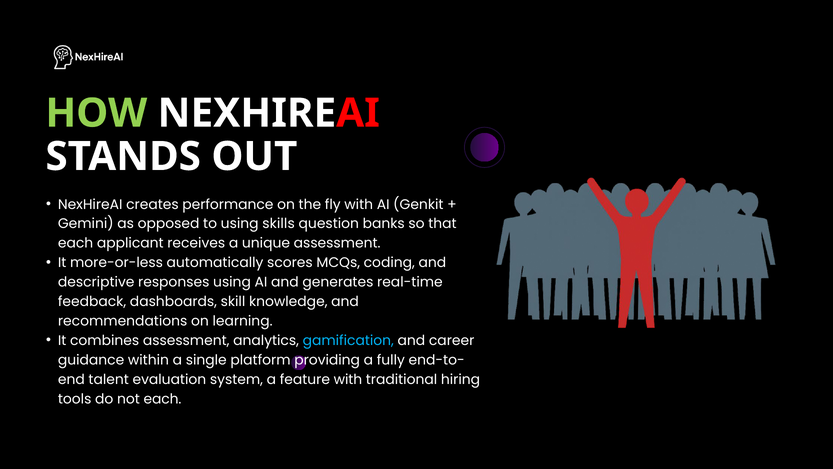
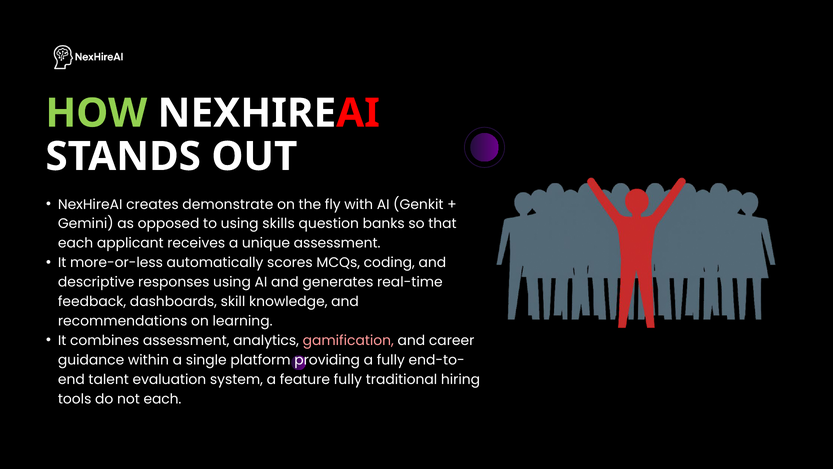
performance: performance -> demonstrate
gamification colour: light blue -> pink
feature with: with -> fully
